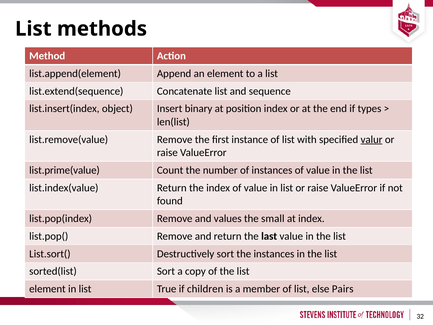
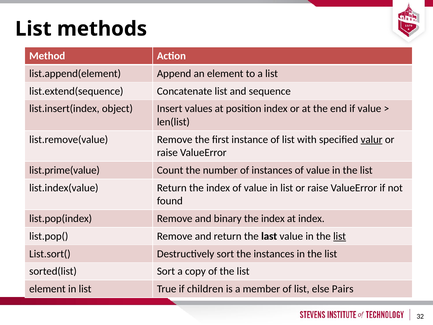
binary: binary -> values
if types: types -> value
values: values -> binary
small at (273, 218): small -> index
list at (340, 236) underline: none -> present
